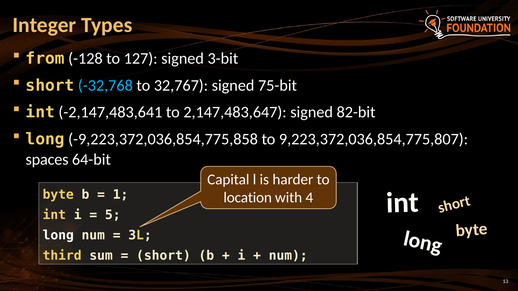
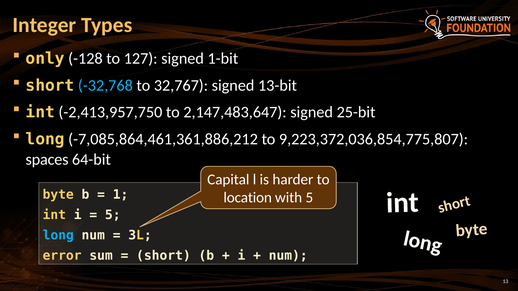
from: from -> only
3-bit: 3-bit -> 1-bit
75-bit: 75-bit -> 13-bit
-2,147,483,641: -2,147,483,641 -> -2,413,957,750
82-bit: 82-bit -> 25-bit
-9,223,372,036,854,775,858: -9,223,372,036,854,775,858 -> -7,085,864,461,361,886,212
with 4: 4 -> 5
long at (58, 236) colour: white -> light blue
third: third -> error
